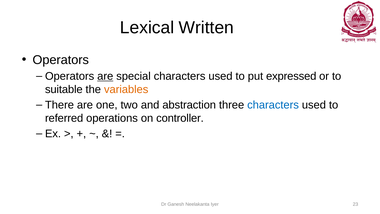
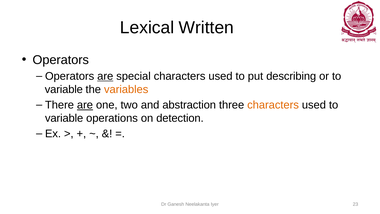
expressed: expressed -> describing
suitable at (64, 89): suitable -> variable
are at (85, 105) underline: none -> present
characters at (273, 105) colour: blue -> orange
referred at (64, 118): referred -> variable
controller: controller -> detection
